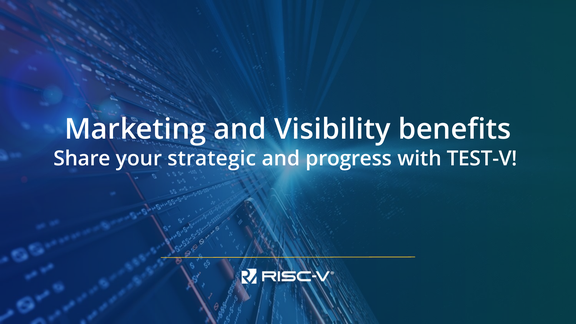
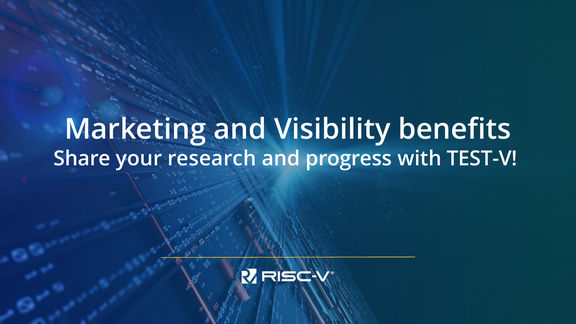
strategic: strategic -> research
